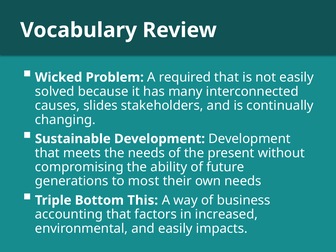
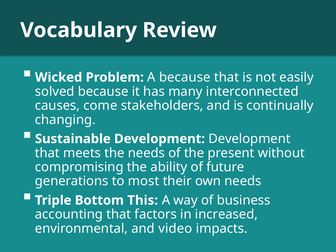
A required: required -> because
slides: slides -> come
and easily: easily -> video
